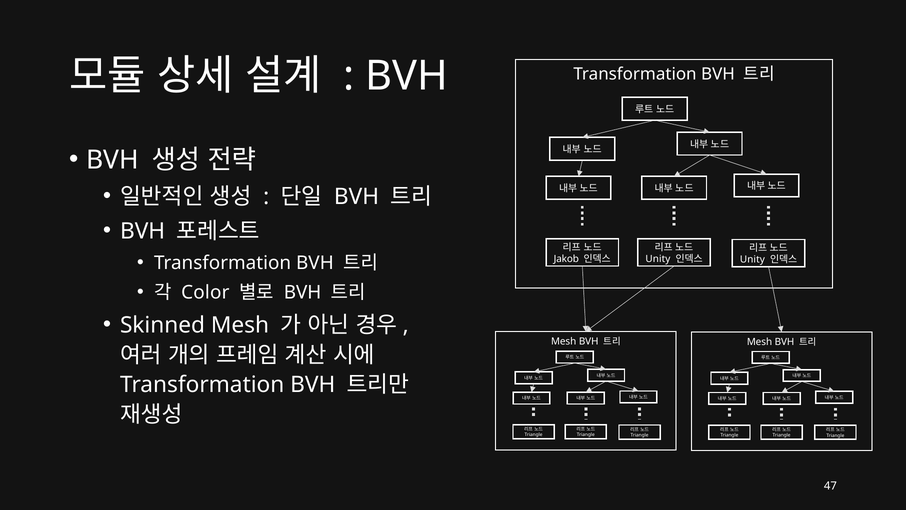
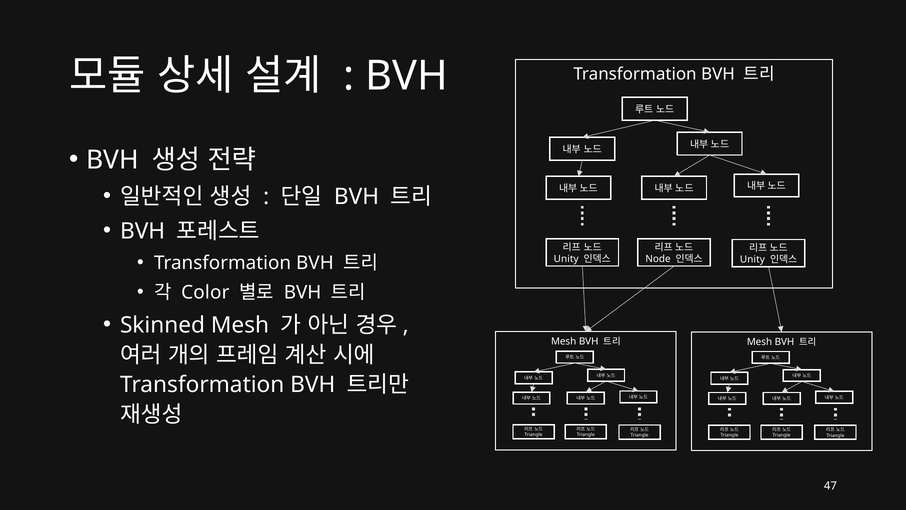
Jakob at (566, 259): Jakob -> Unity
Unity at (658, 259): Unity -> Node
